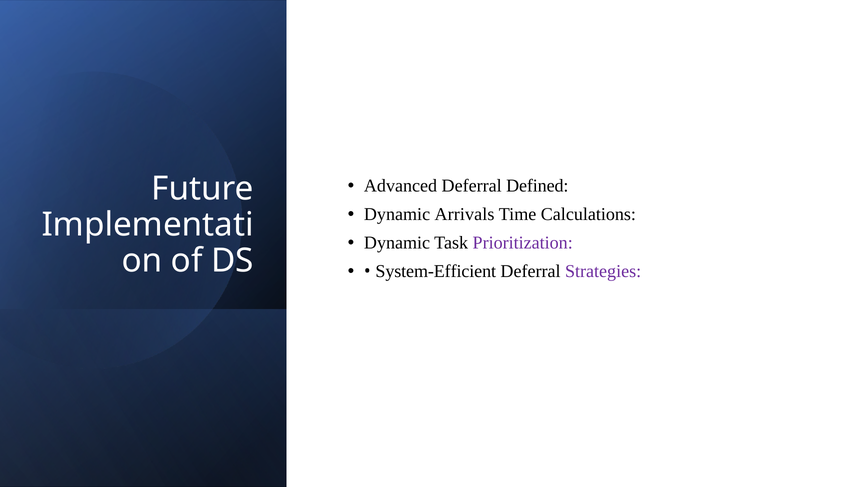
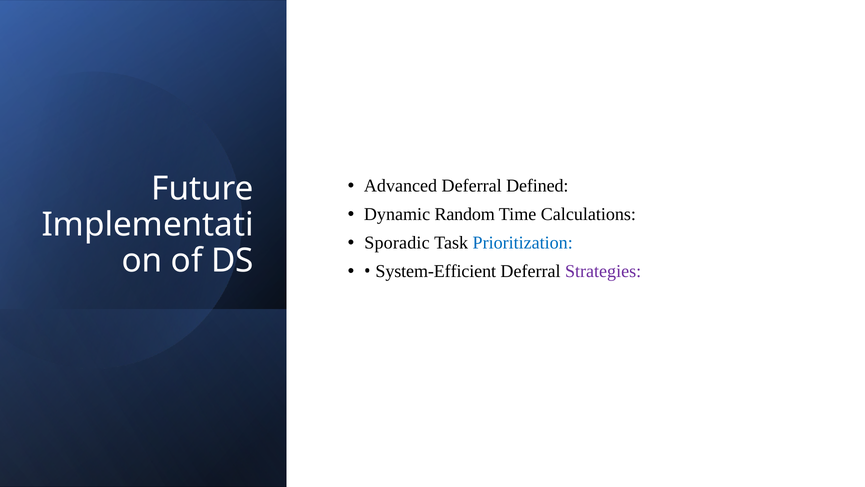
Arrivals: Arrivals -> Random
Dynamic at (397, 243): Dynamic -> Sporadic
Prioritization colour: purple -> blue
